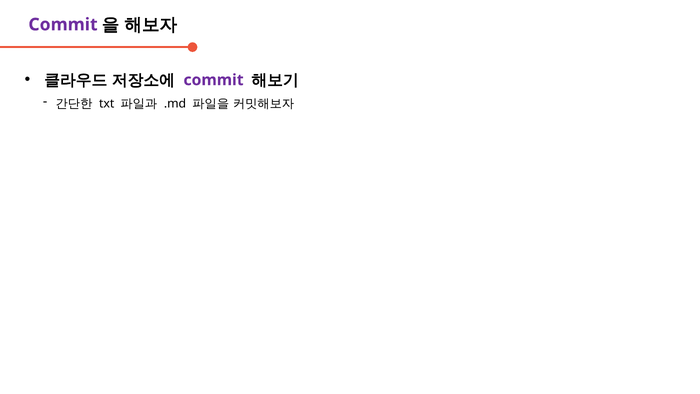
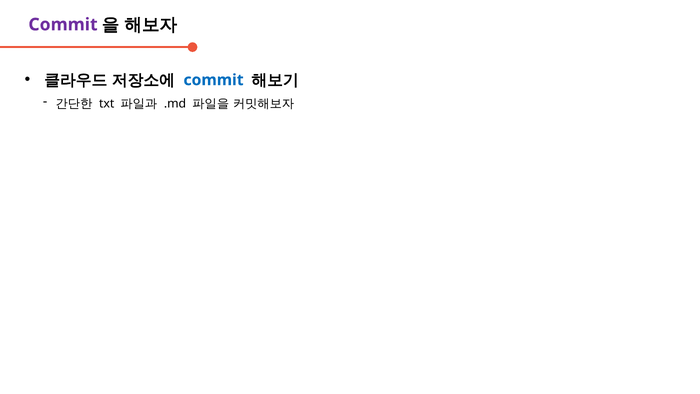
commit at (214, 80) colour: purple -> blue
